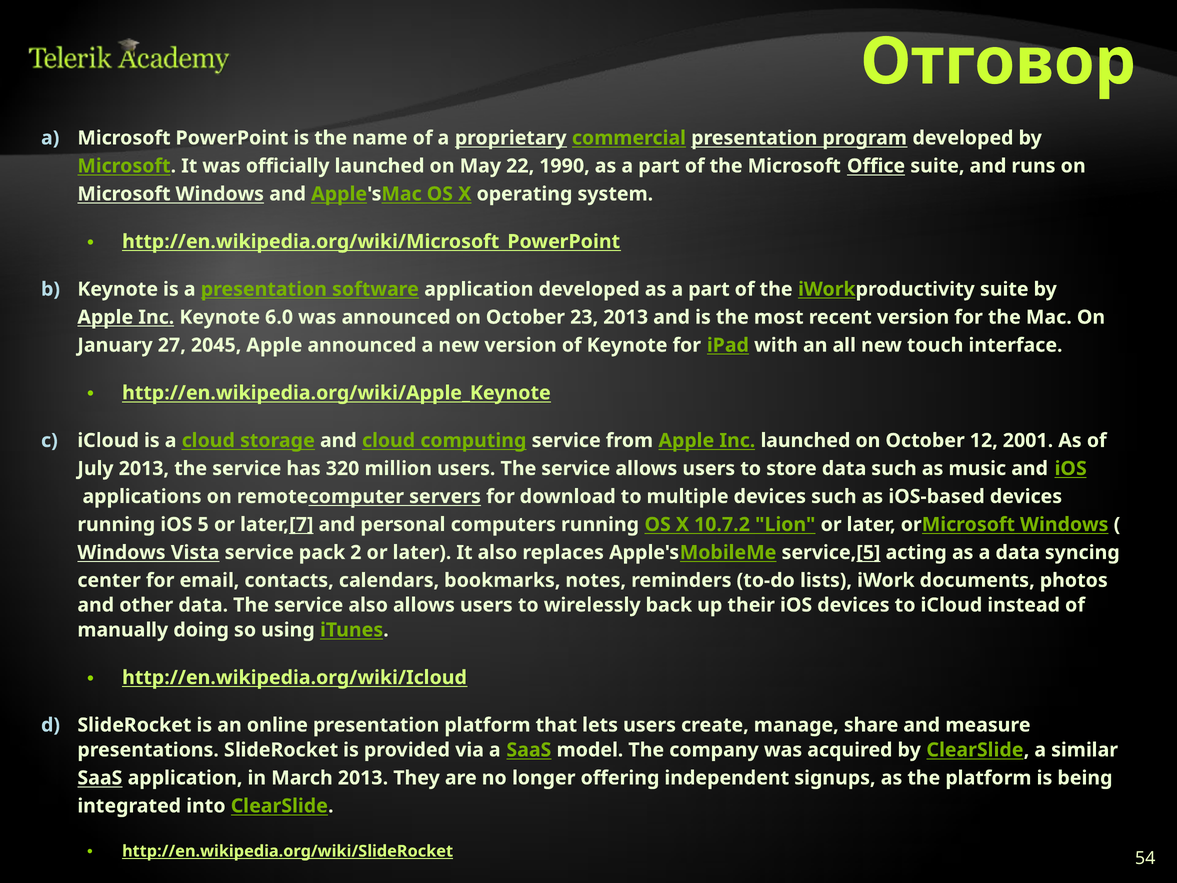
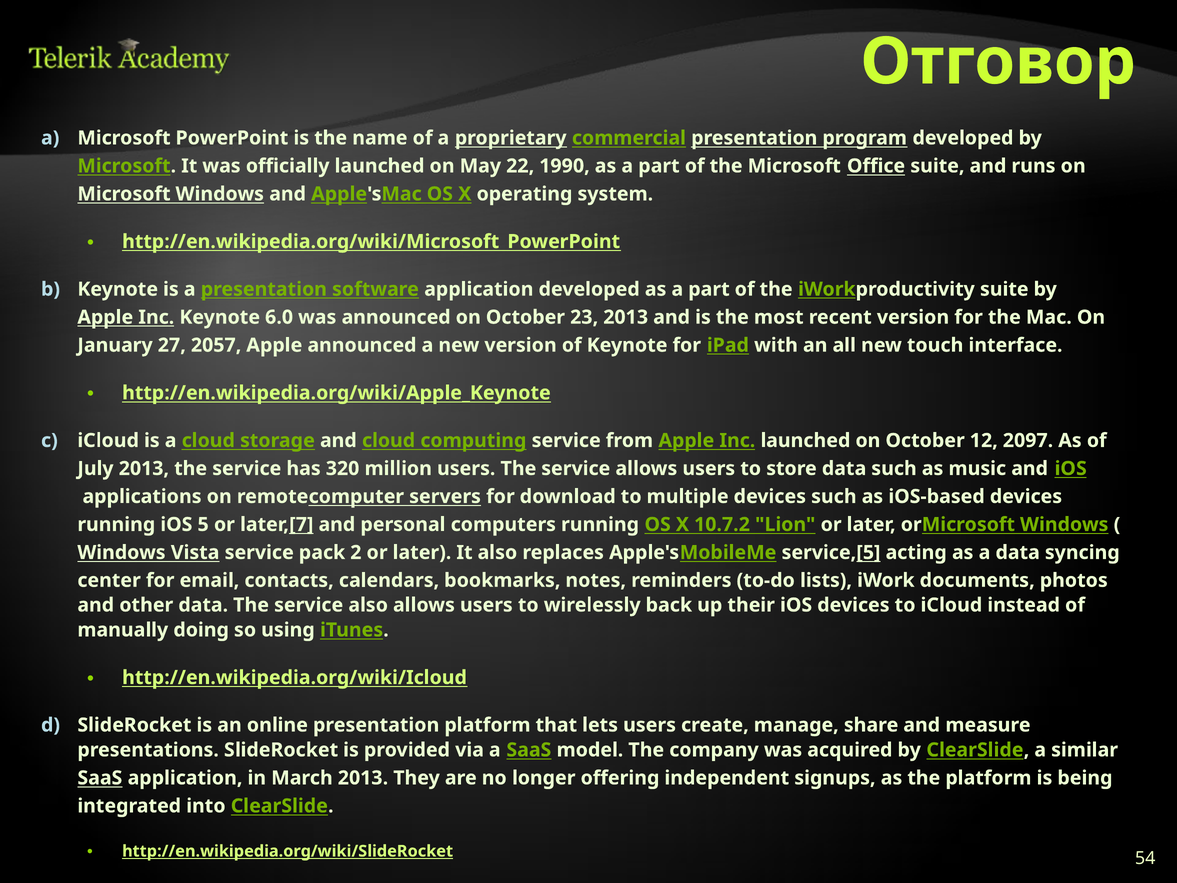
2045: 2045 -> 2057
2001: 2001 -> 2097
